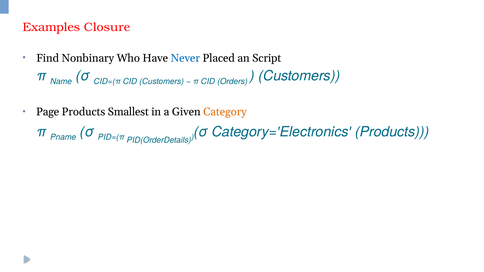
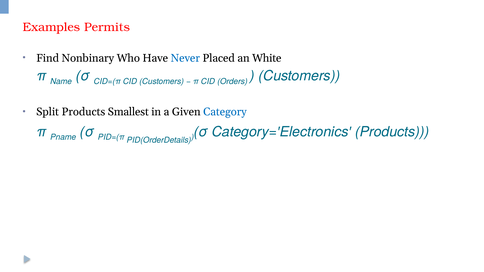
Closure: Closure -> Permits
Script: Script -> White
Page: Page -> Split
Category colour: orange -> blue
